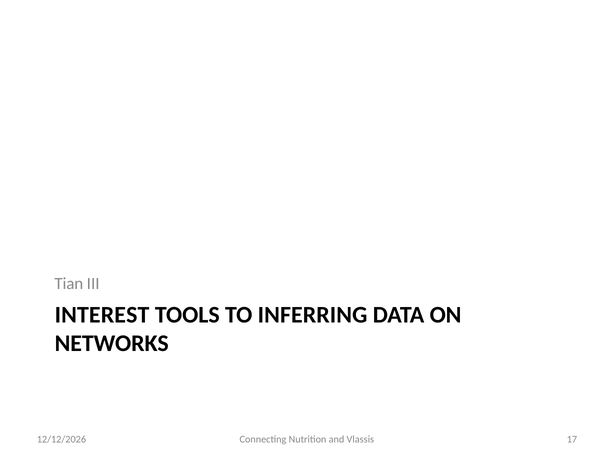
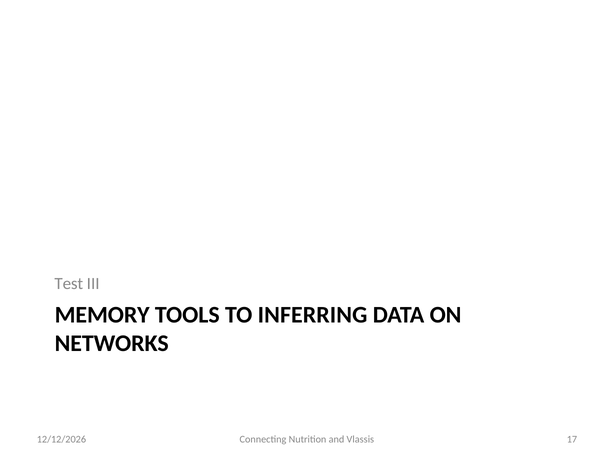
Tian: Tian -> Test
INTEREST: INTEREST -> MEMORY
